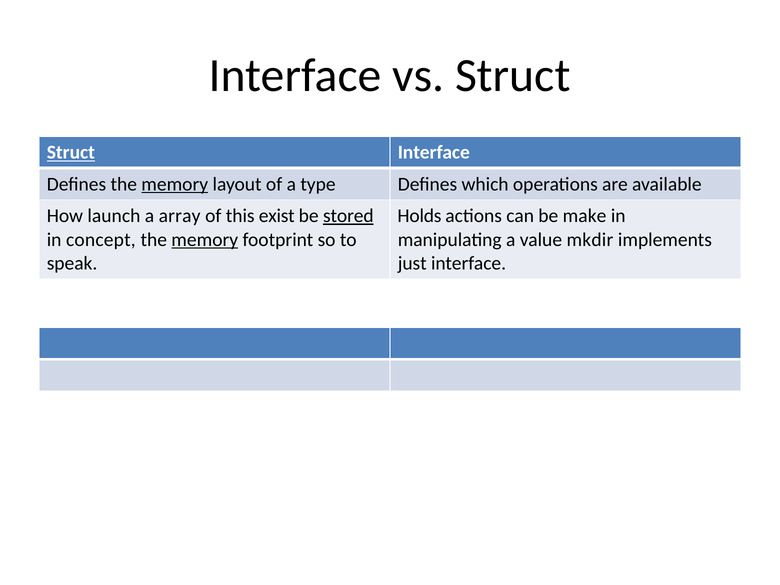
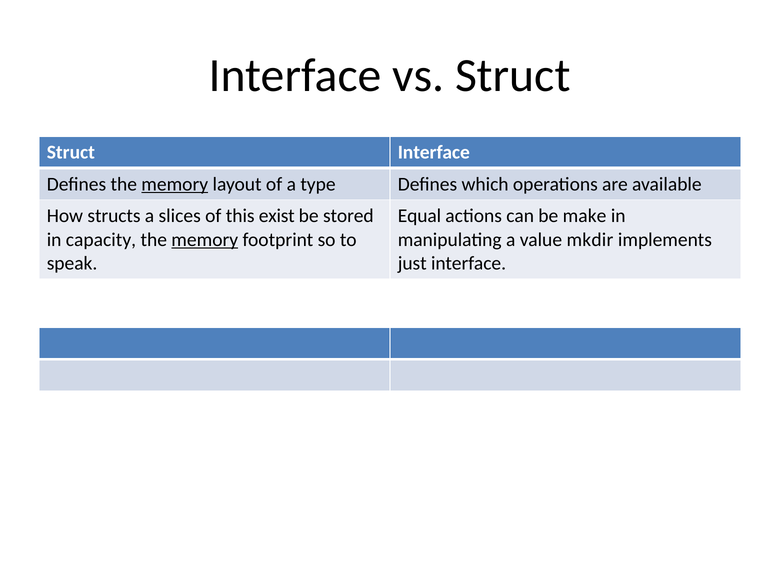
Struct at (71, 153) underline: present -> none
launch: launch -> structs
array: array -> slices
stored underline: present -> none
Holds: Holds -> Equal
concept: concept -> capacity
